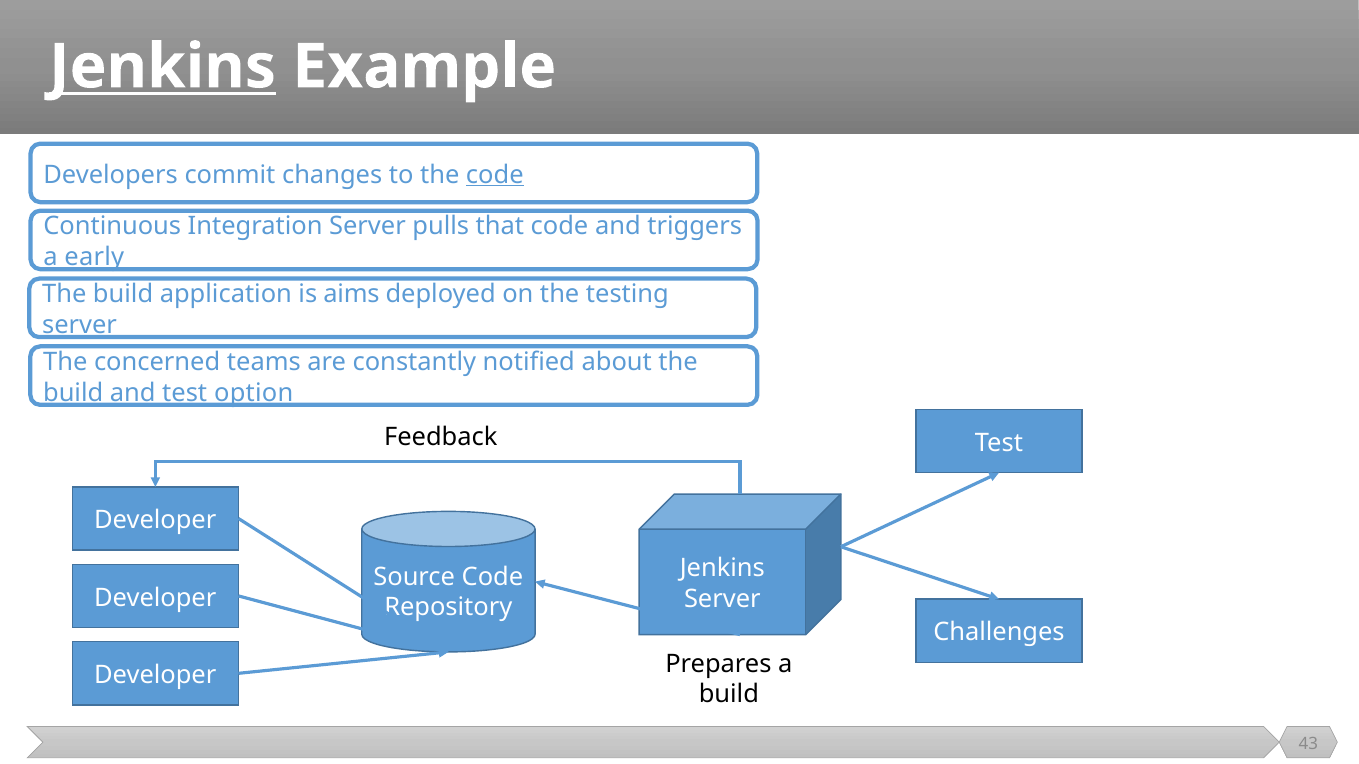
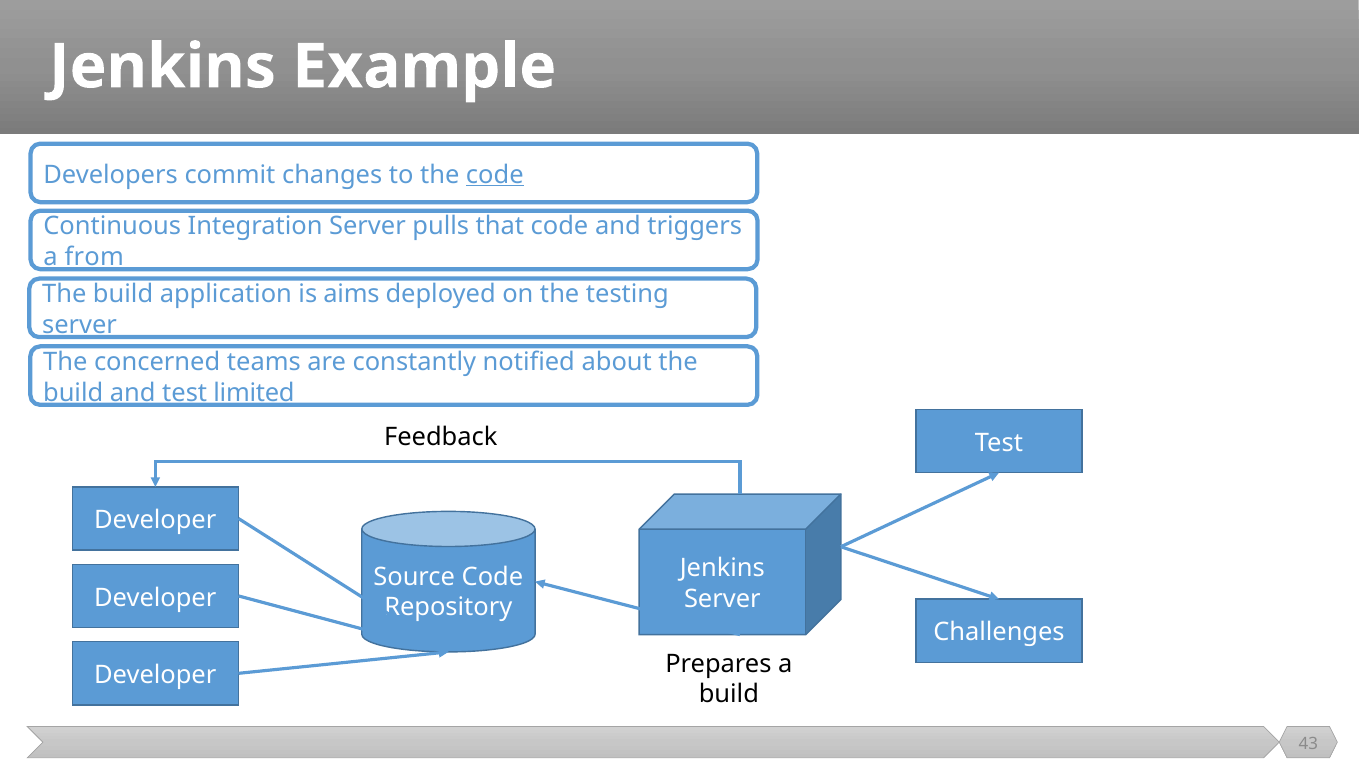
Jenkins at (162, 67) underline: present -> none
early: early -> from
option: option -> limited
